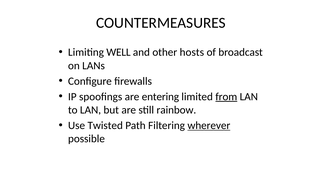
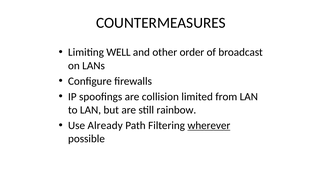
hosts: hosts -> order
entering: entering -> collision
from underline: present -> none
Twisted: Twisted -> Already
